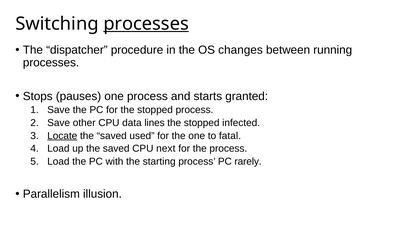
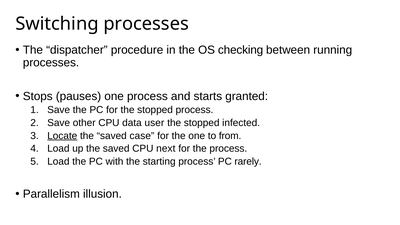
processes at (146, 24) underline: present -> none
changes: changes -> checking
lines: lines -> user
used: used -> case
fatal: fatal -> from
